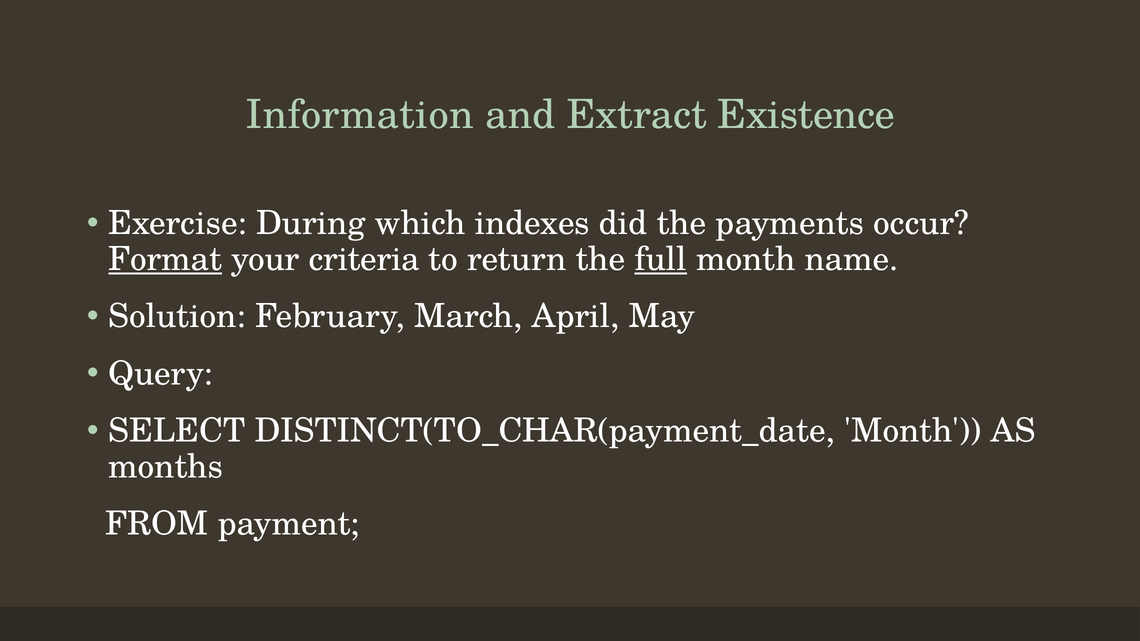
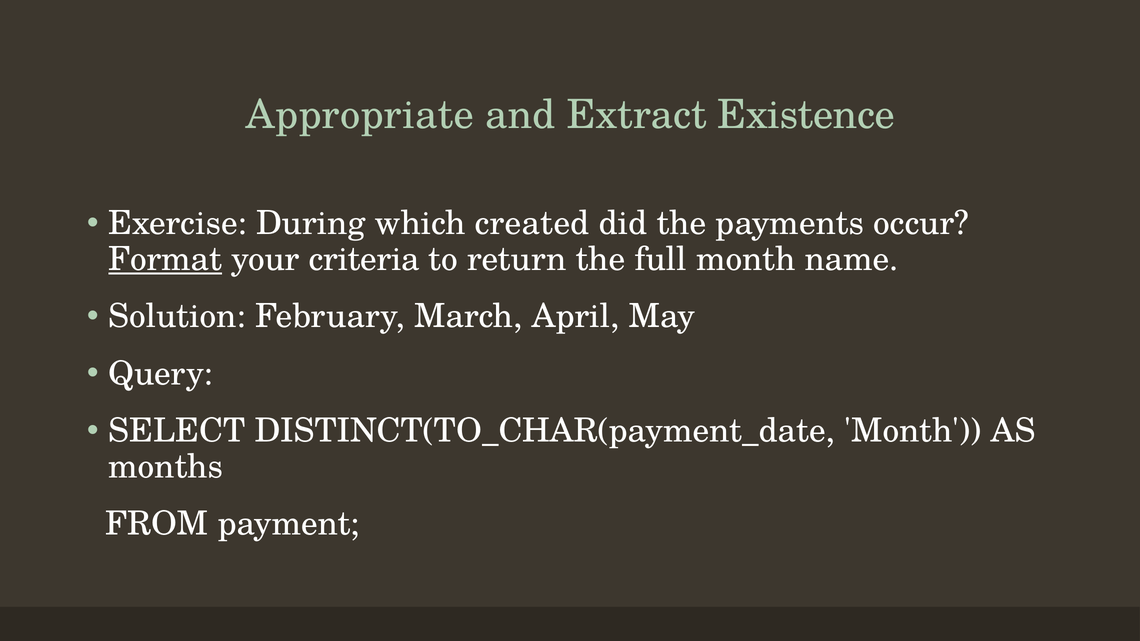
Information: Information -> Appropriate
indexes: indexes -> created
full underline: present -> none
